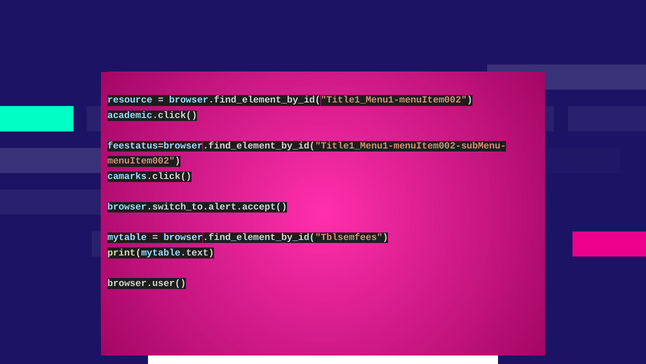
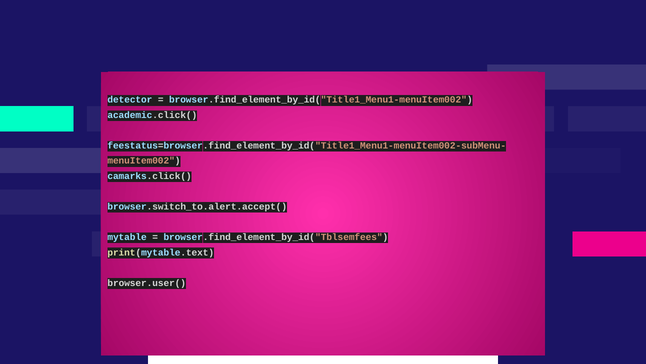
resource: resource -> detector
